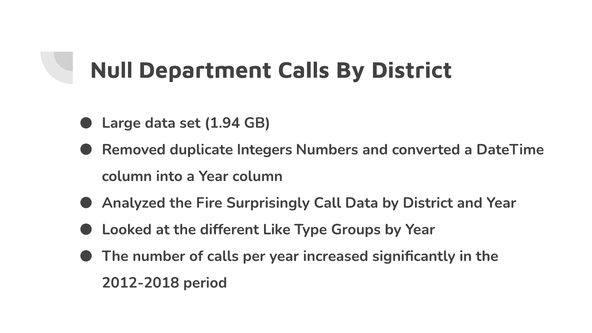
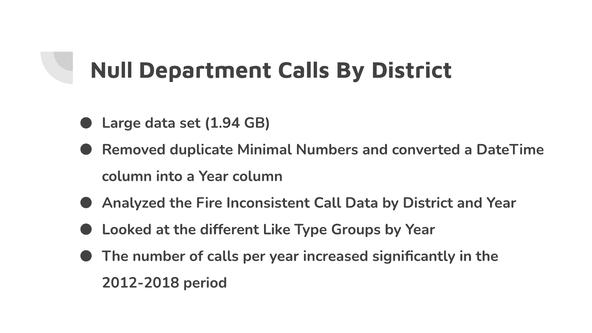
Integers: Integers -> Minimal
Surprisingly: Surprisingly -> Inconsistent
